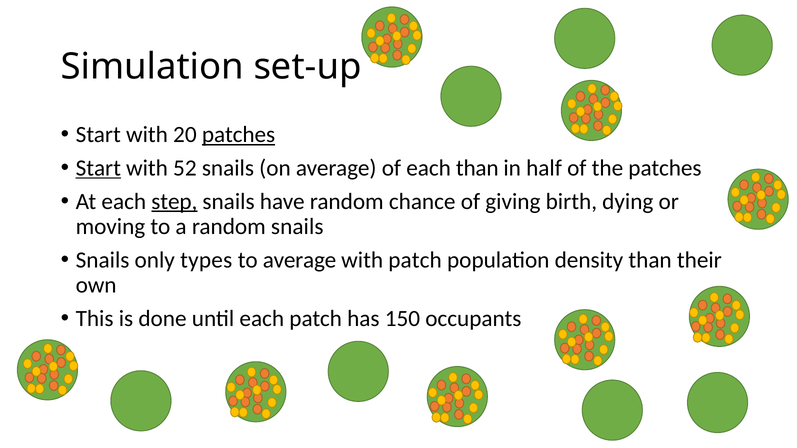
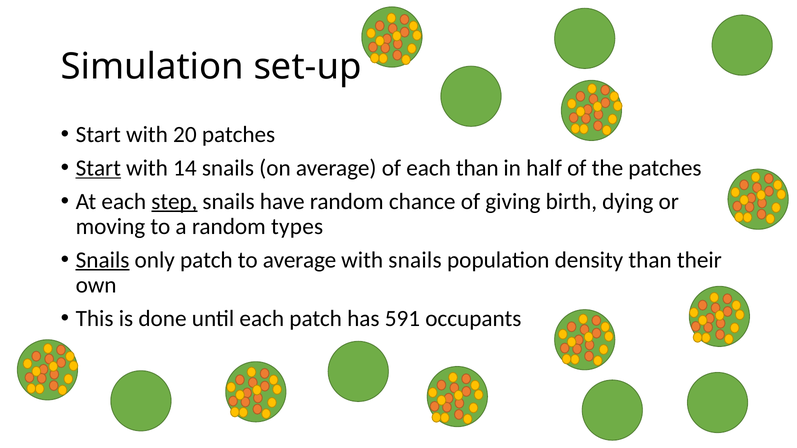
patches at (239, 135) underline: present -> none
52: 52 -> 14
random snails: snails -> types
Snails at (103, 260) underline: none -> present
only types: types -> patch
with patch: patch -> snails
150: 150 -> 591
